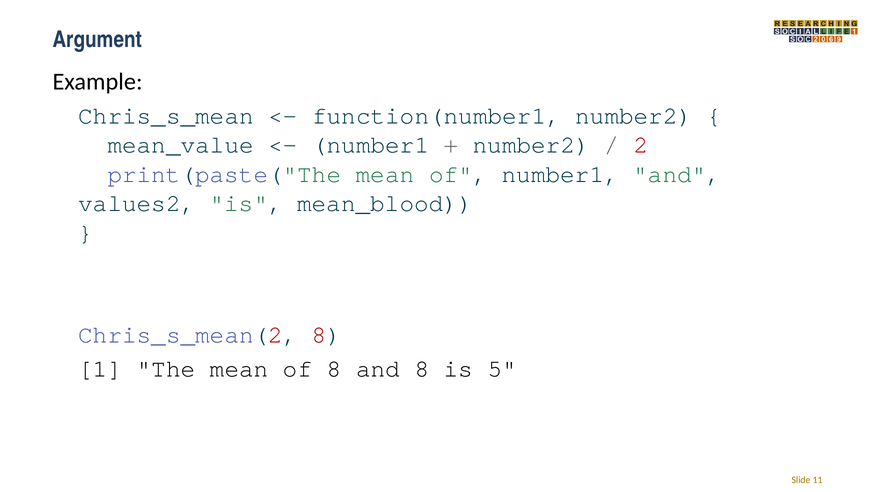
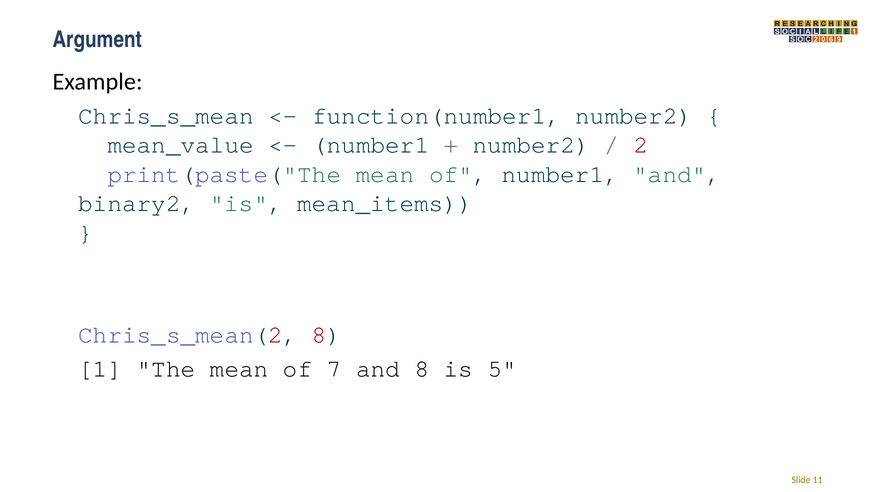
values2: values2 -> binary2
mean_blood: mean_blood -> mean_items
of 8: 8 -> 7
